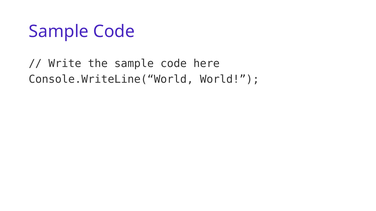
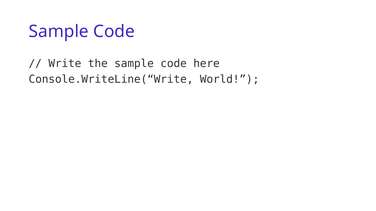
Console.WriteLine(“World: Console.WriteLine(“World -> Console.WriteLine(“Write
